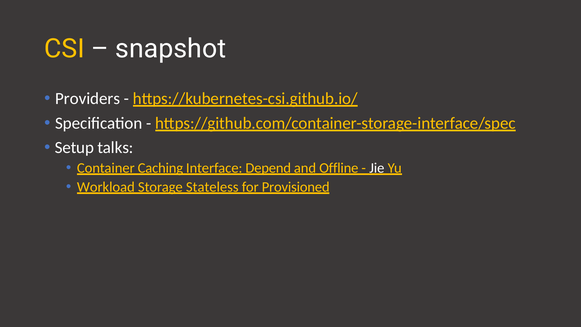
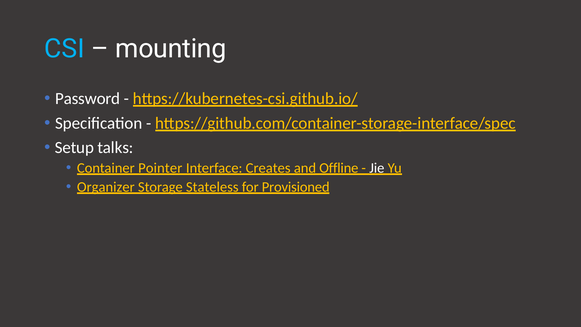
CSI colour: yellow -> light blue
snapshot: snapshot -> mounting
Providers: Providers -> Password
Caching: Caching -> Pointer
Depend: Depend -> Creates
Workload: Workload -> Organizer
